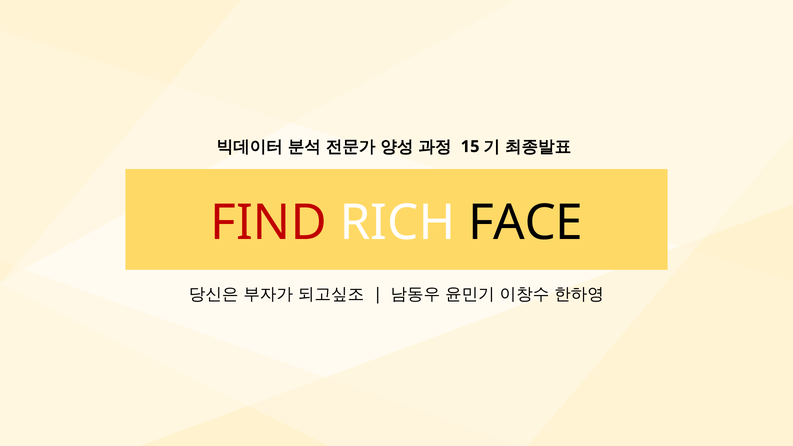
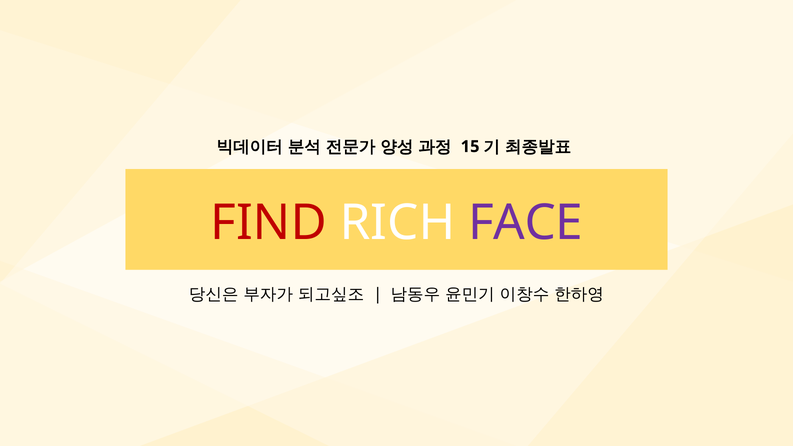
FACE colour: black -> purple
